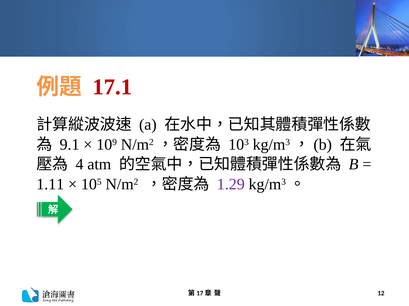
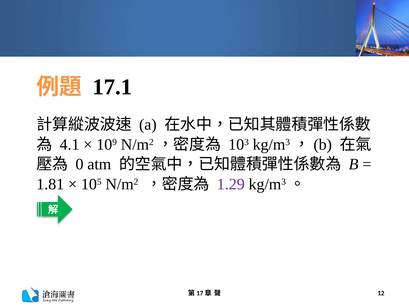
17.1 colour: red -> black
9.1: 9.1 -> 4.1
4: 4 -> 0
1.11: 1.11 -> 1.81
